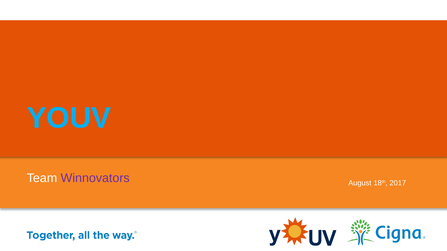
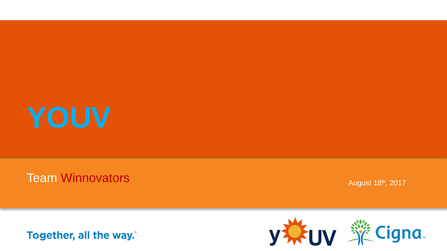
Winnovators colour: purple -> red
